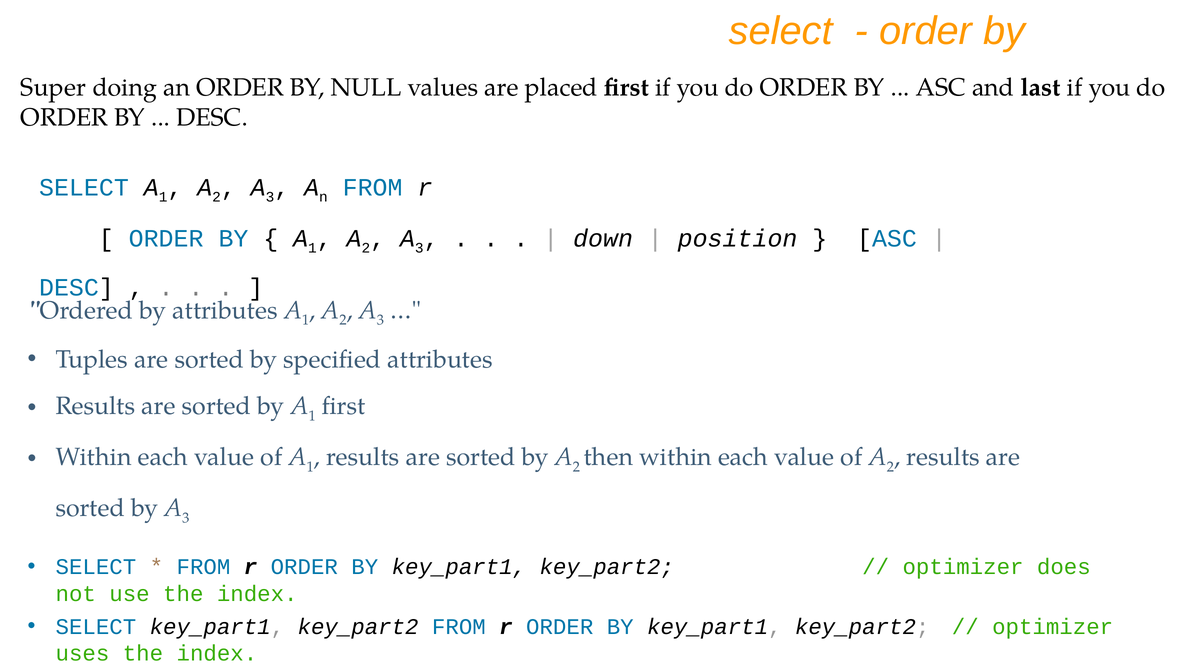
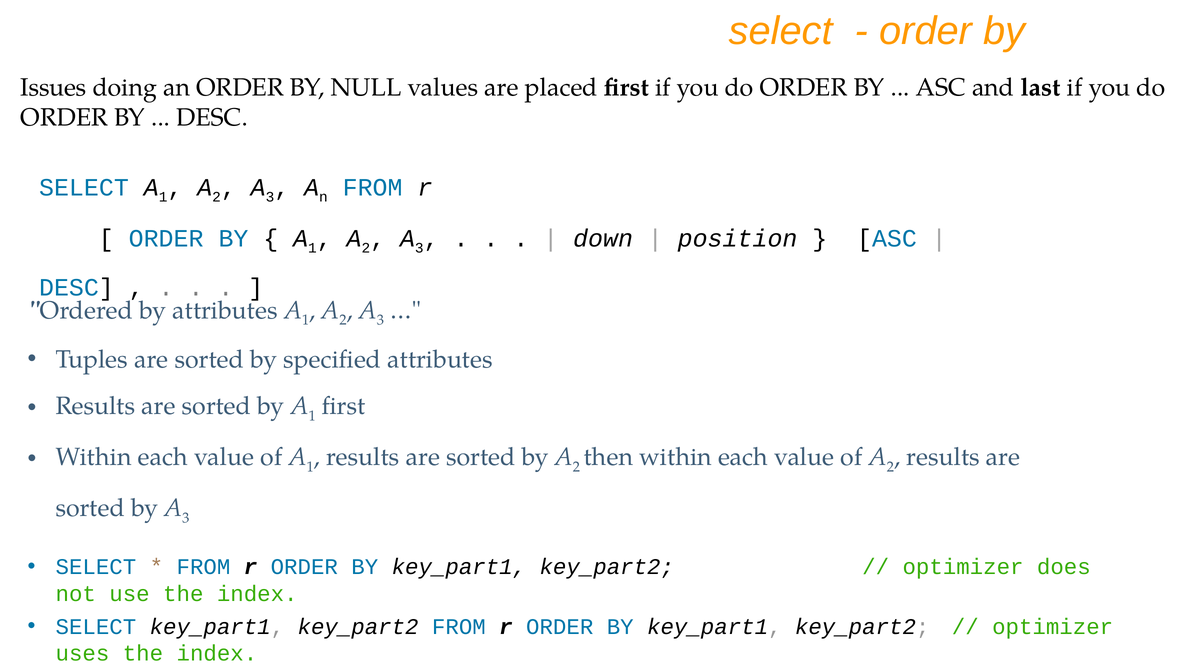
Super: Super -> Issues
